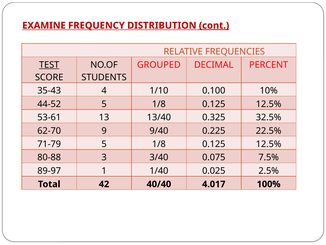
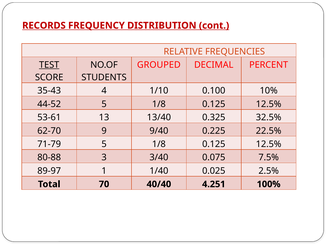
EXAMINE: EXAMINE -> RECORDS
cont underline: present -> none
42: 42 -> 70
4.017: 4.017 -> 4.251
